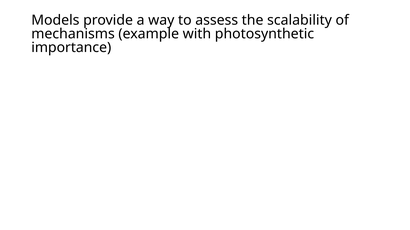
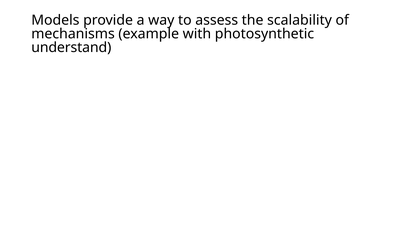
importance: importance -> understand
